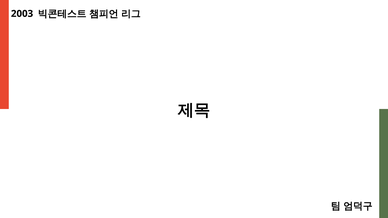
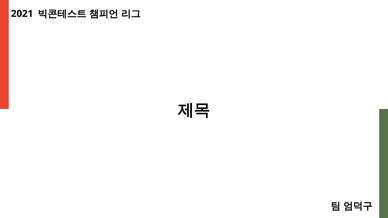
2003: 2003 -> 2021
